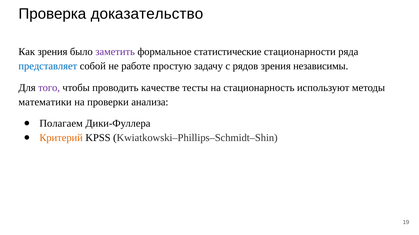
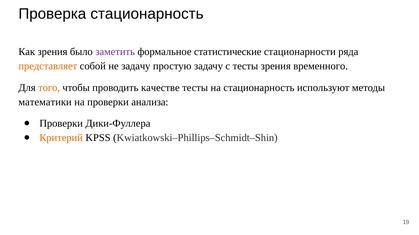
Проверка доказательство: доказательство -> стационарность
представляет colour: blue -> orange
не работе: работе -> задачу
с рядов: рядов -> тесты
независимы: независимы -> временного
того colour: purple -> orange
Полагаем at (61, 124): Полагаем -> Проверки
